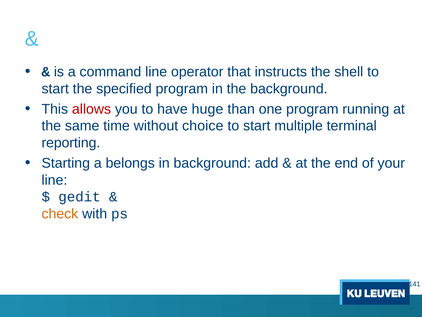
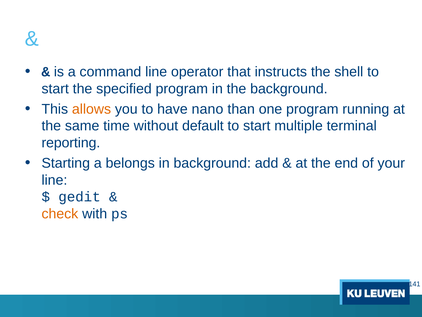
allows colour: red -> orange
huge: huge -> nano
choice: choice -> default
